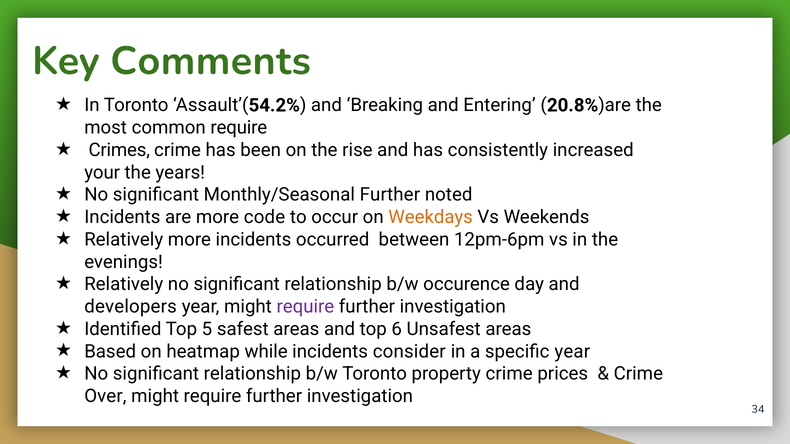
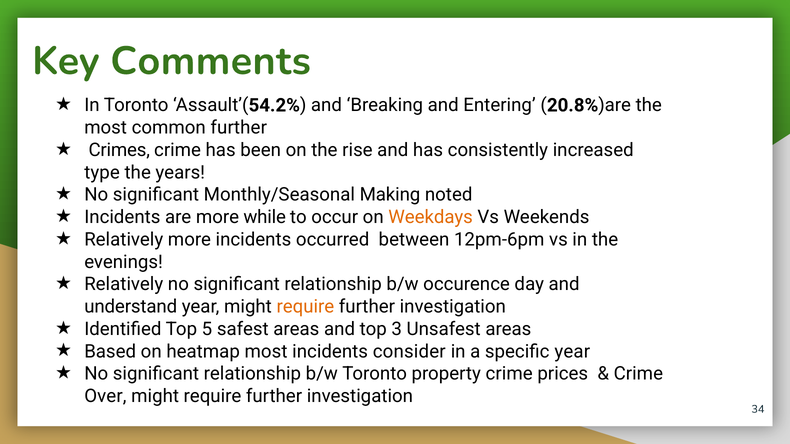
common require: require -> further
your: your -> type
Monthly/Seasonal Further: Further -> Making
code: code -> while
developers: developers -> understand
require at (305, 307) colour: purple -> orange
6: 6 -> 3
heatmap while: while -> most
